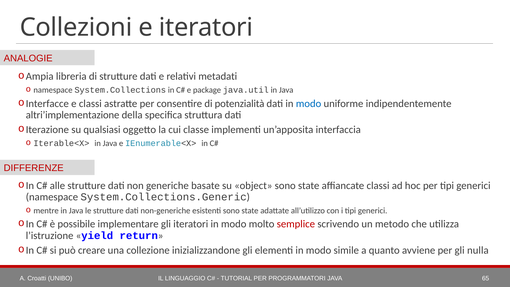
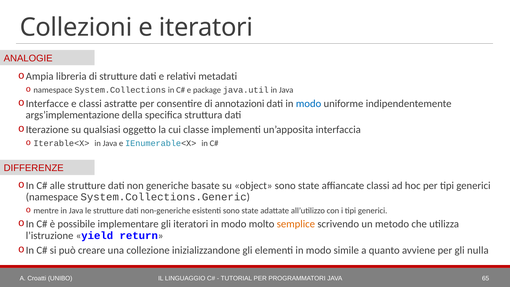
potenzialità: potenzialità -> annotazioni
altri’implementazione: altri’implementazione -> args’implementazione
semplice colour: red -> orange
